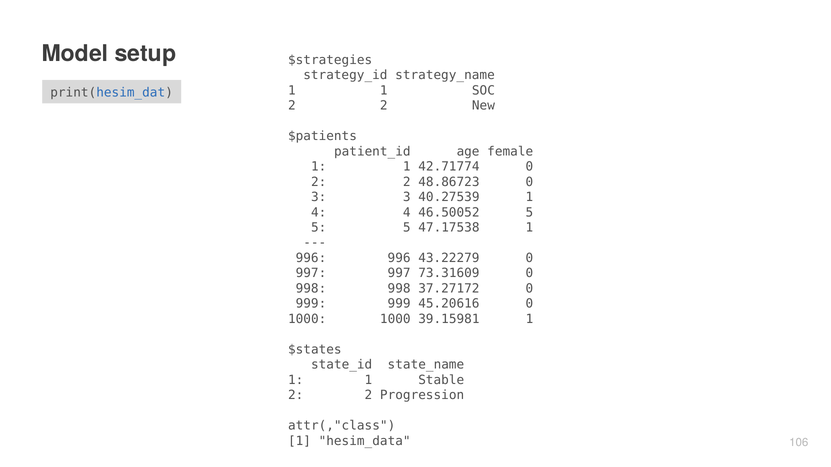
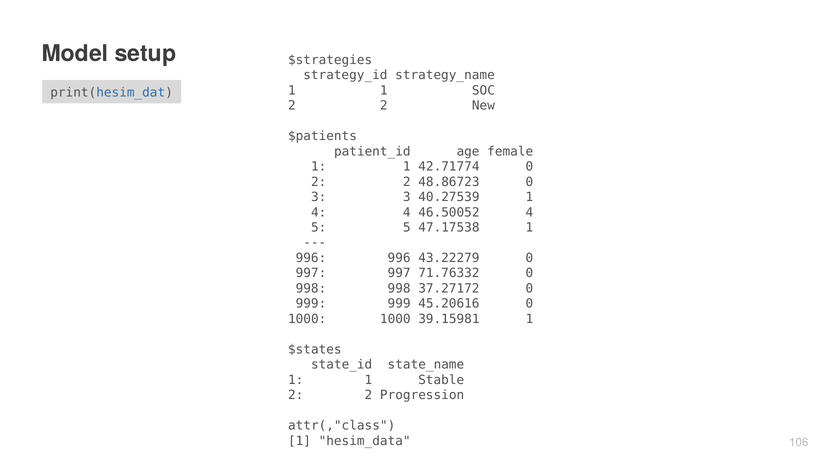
46.50052 5: 5 -> 4
73.31609: 73.31609 -> 71.76332
